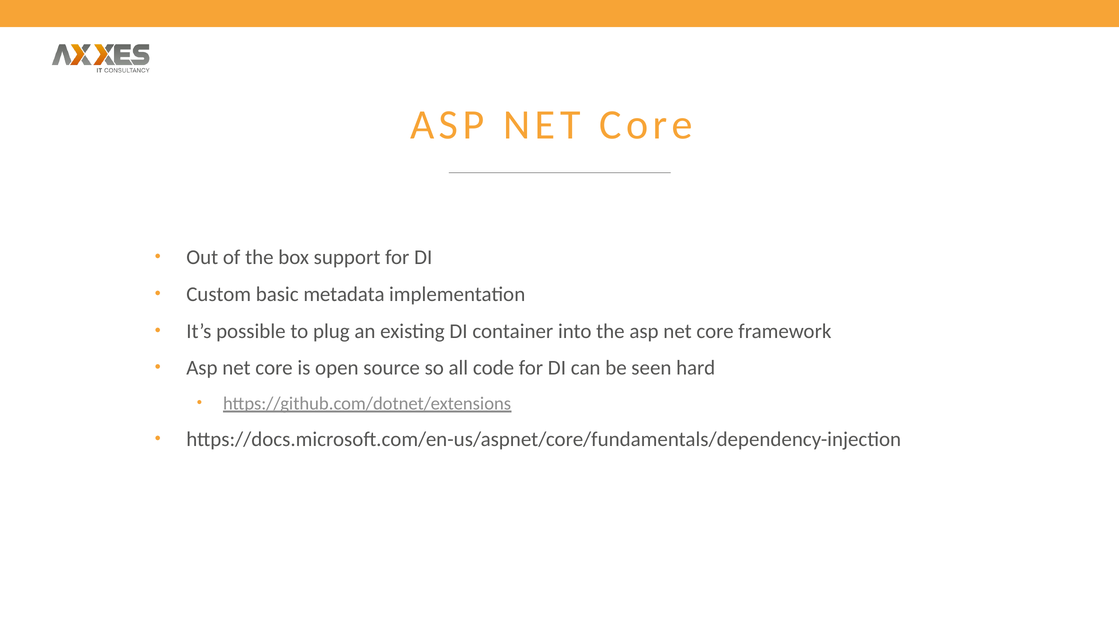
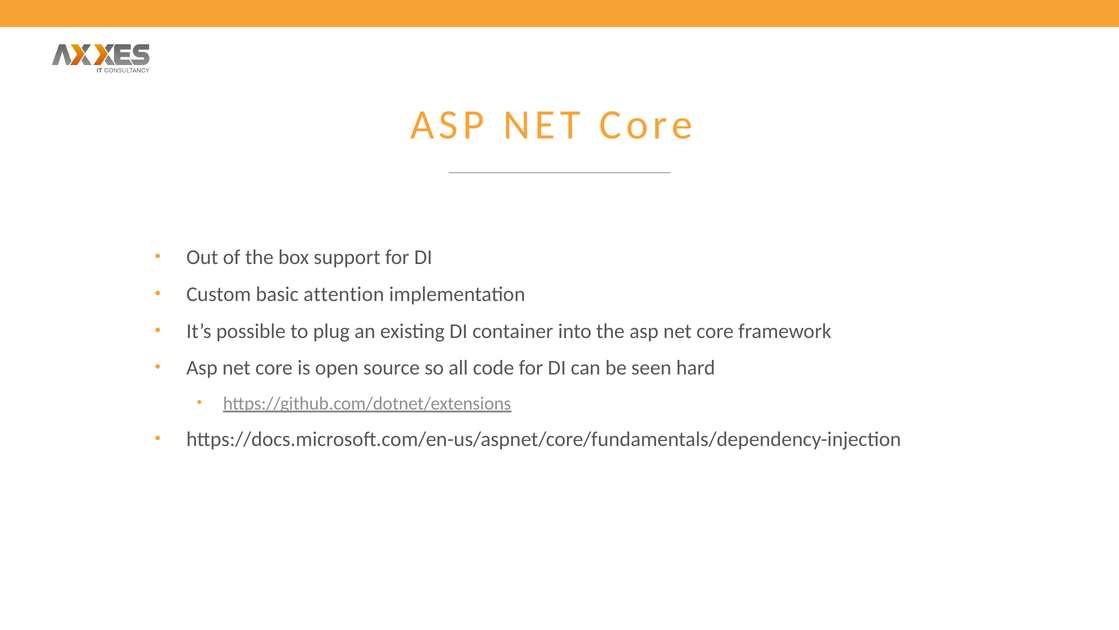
metadata: metadata -> attention
